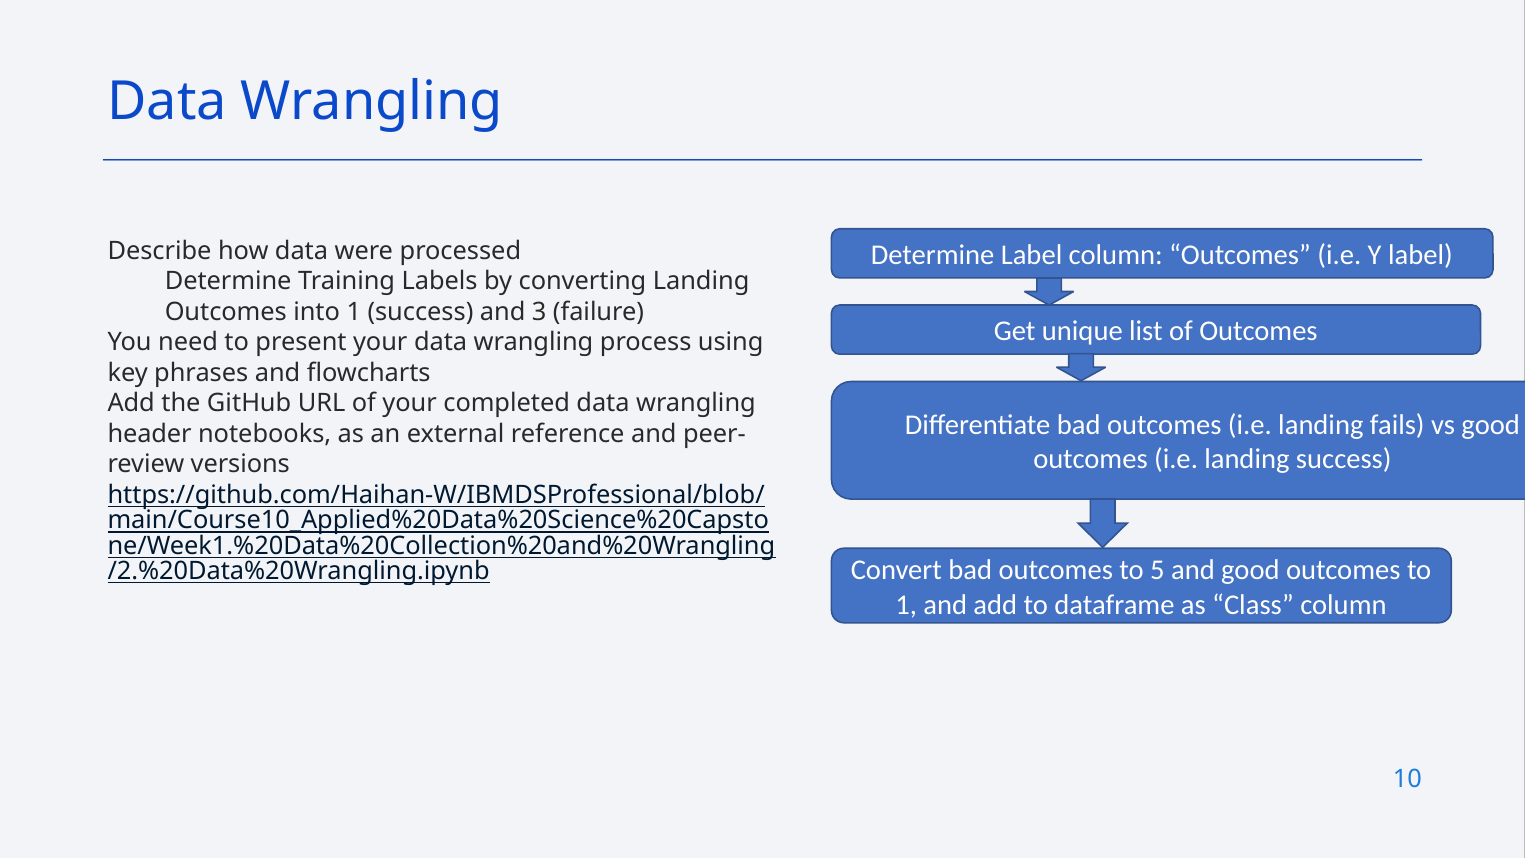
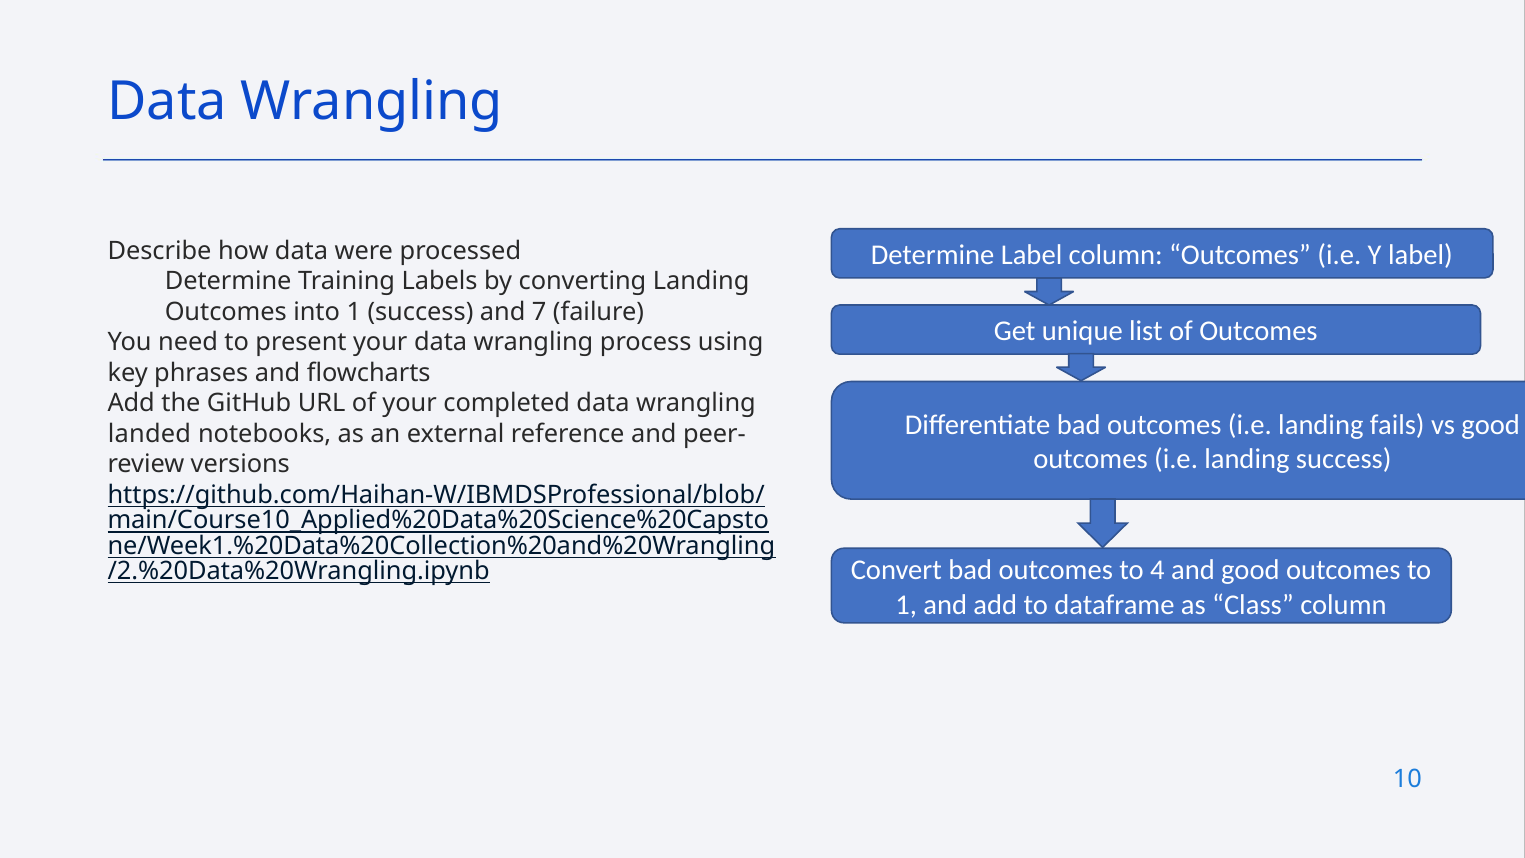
3: 3 -> 7
header: header -> landed
5: 5 -> 4
